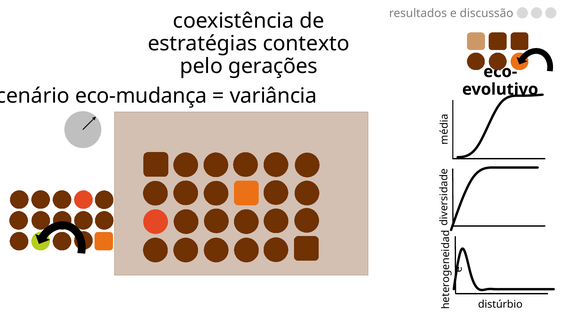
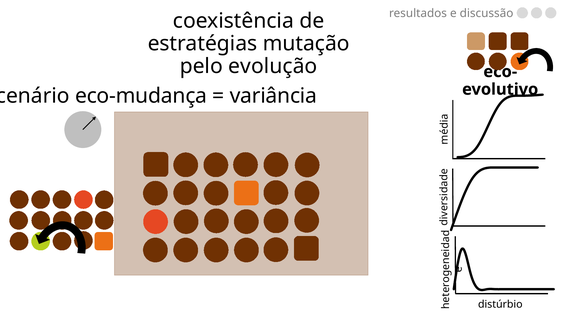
contexto: contexto -> mutação
gerações: gerações -> evolução
